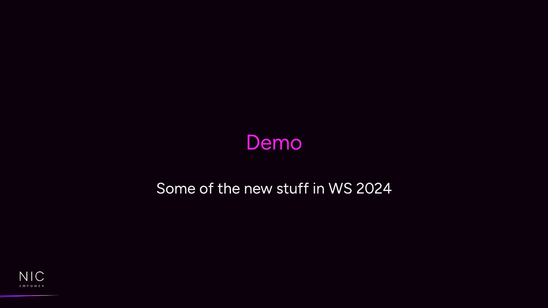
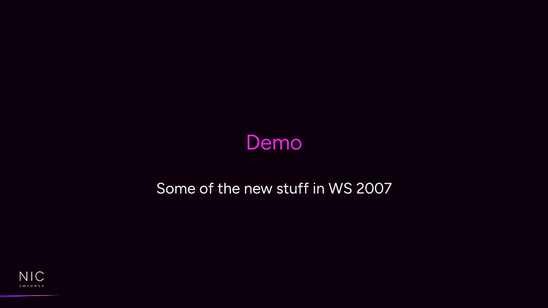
2024: 2024 -> 2007
